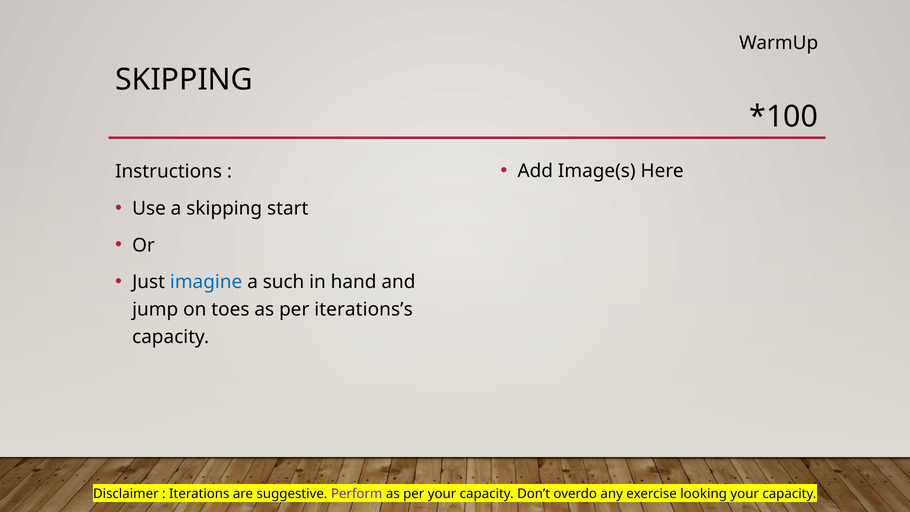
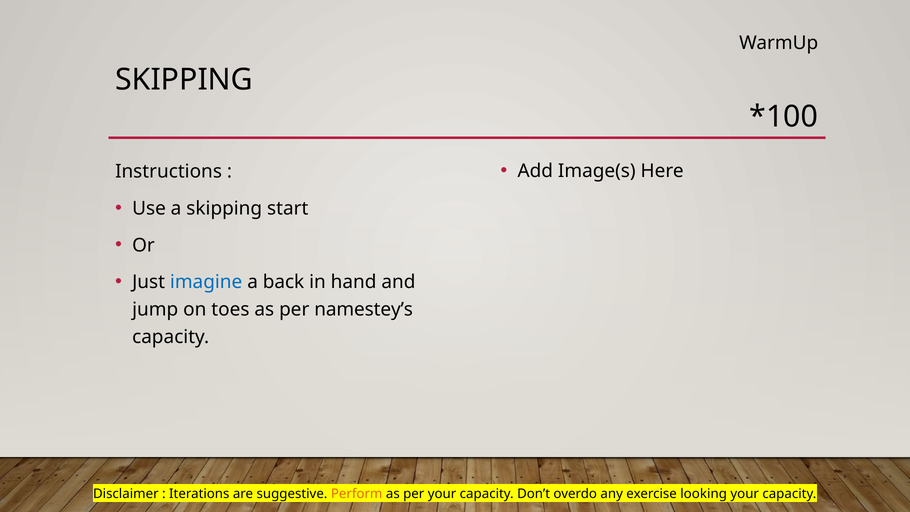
such: such -> back
iterations’s: iterations’s -> namestey’s
Perform colour: purple -> orange
